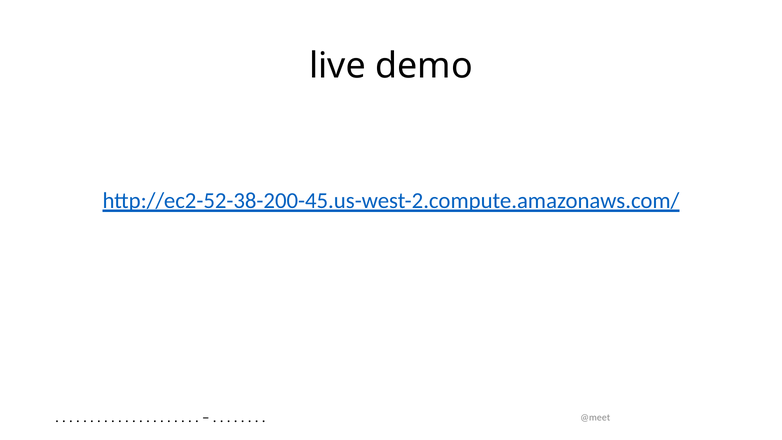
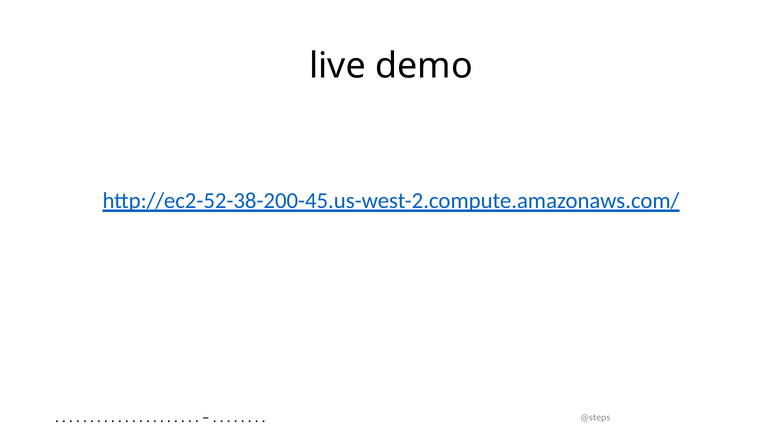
@meet: @meet -> @steps
